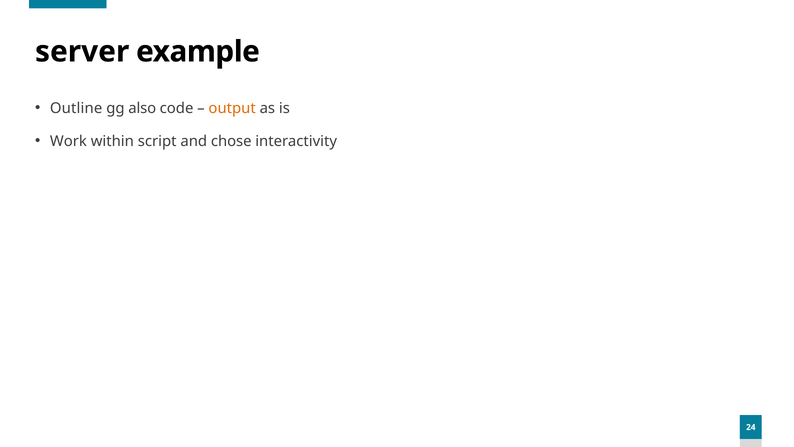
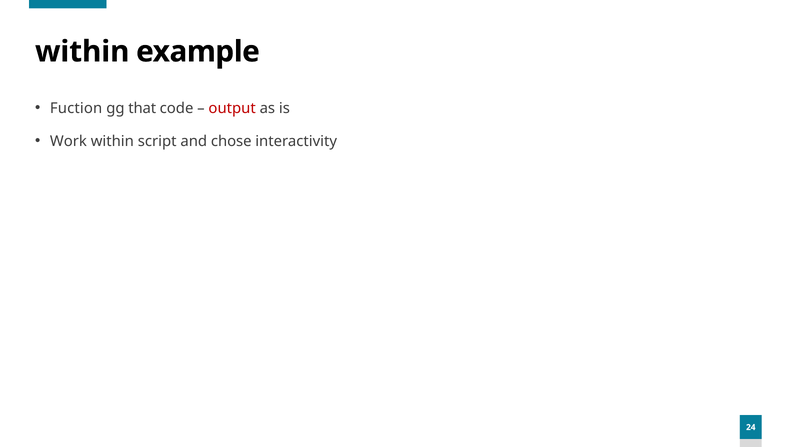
server at (82, 52): server -> within
Outline: Outline -> Fuction
also: also -> that
output colour: orange -> red
